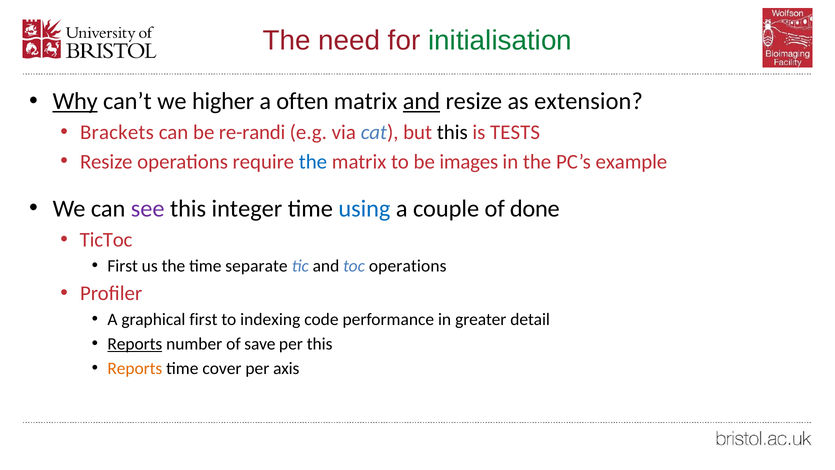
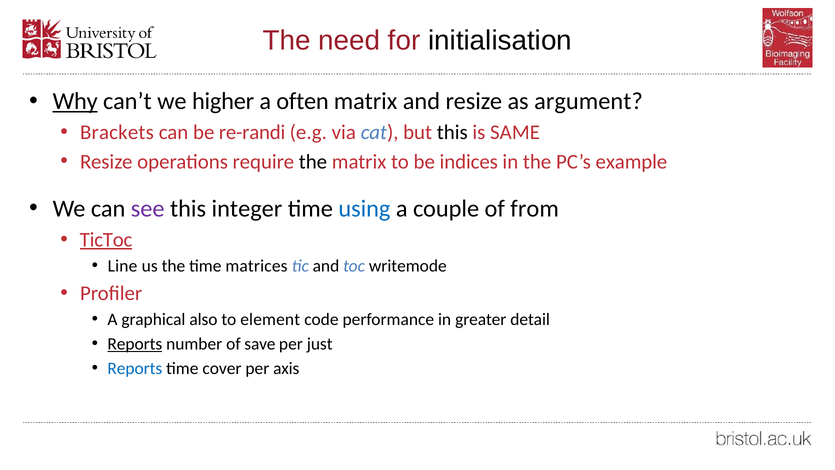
initialisation colour: green -> black
and at (421, 101) underline: present -> none
extension: extension -> argument
TESTS: TESTS -> SAME
the at (313, 162) colour: blue -> black
images: images -> indices
done: done -> from
TicToc underline: none -> present
First at (123, 266): First -> Line
separate: separate -> matrices
toc operations: operations -> writemode
graphical first: first -> also
indexing: indexing -> element
per this: this -> just
Reports at (135, 368) colour: orange -> blue
